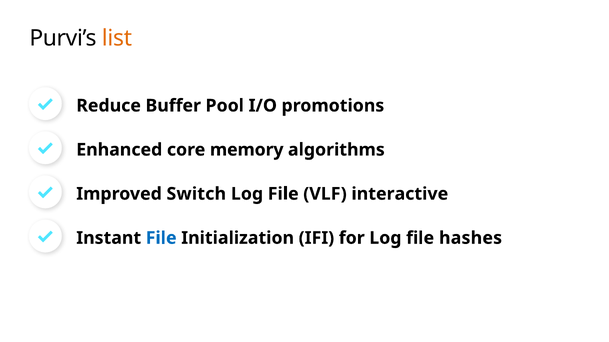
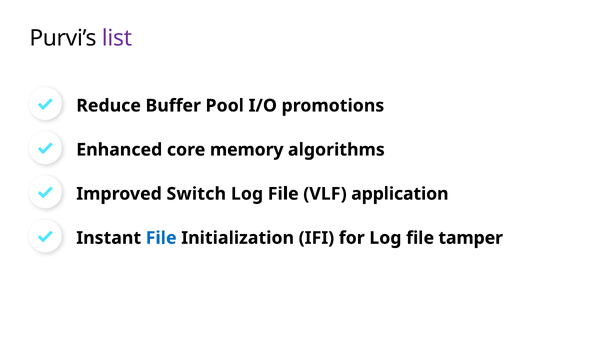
list colour: orange -> purple
interactive: interactive -> application
hashes: hashes -> tamper
